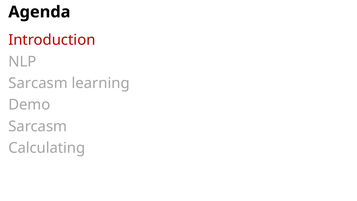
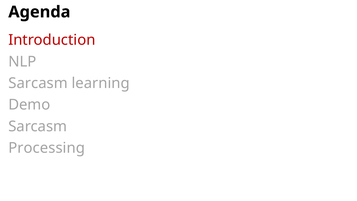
Calculating: Calculating -> Processing
